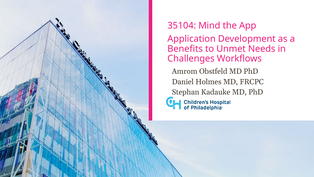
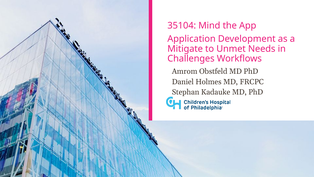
Benefits: Benefits -> Mitigate
